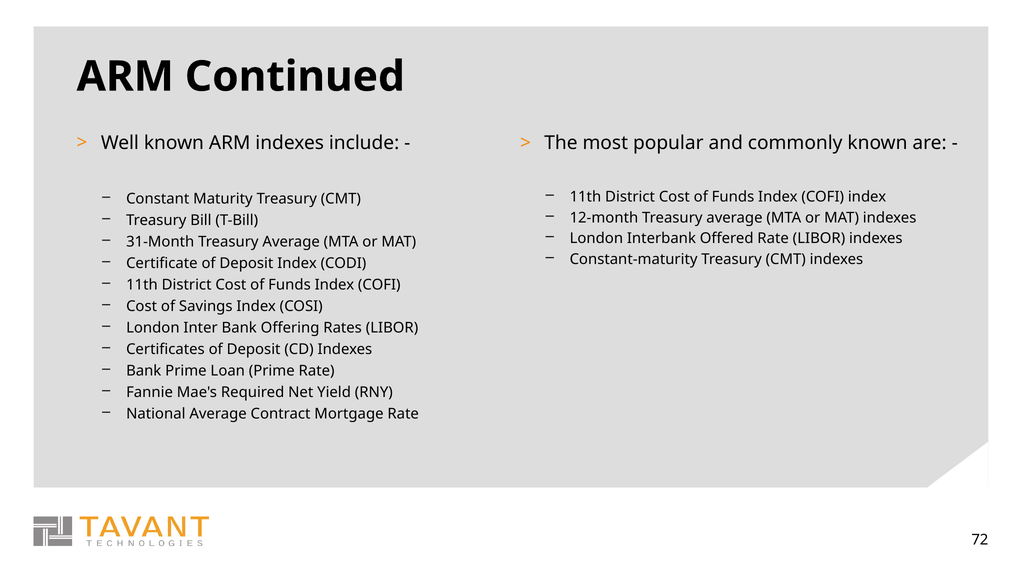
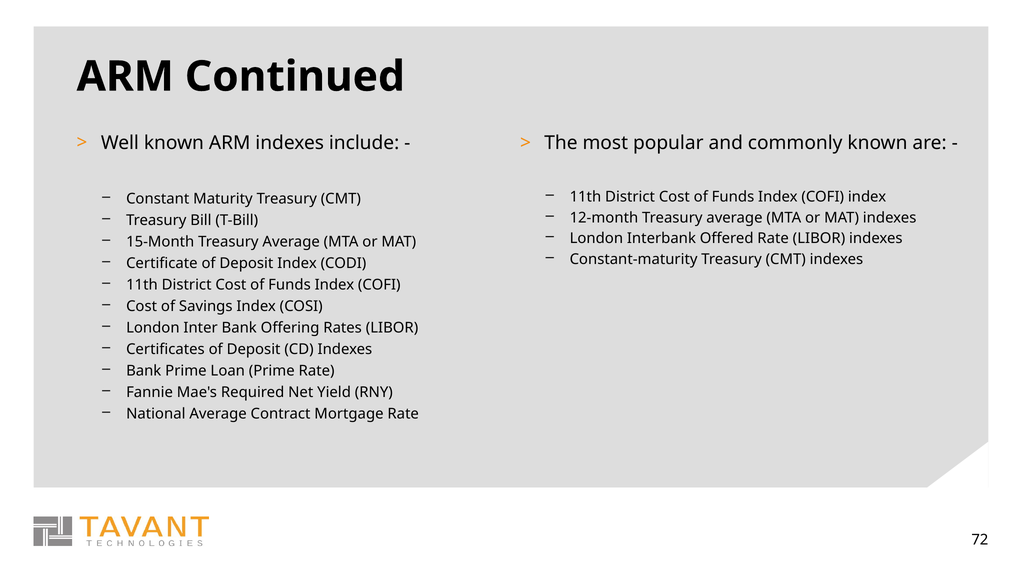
31-Month: 31-Month -> 15-Month
